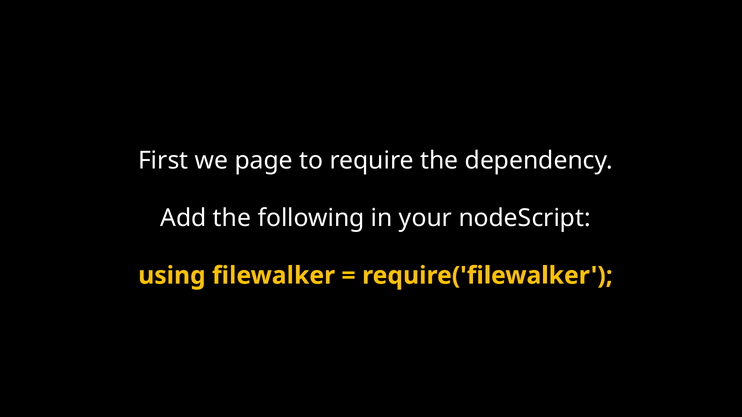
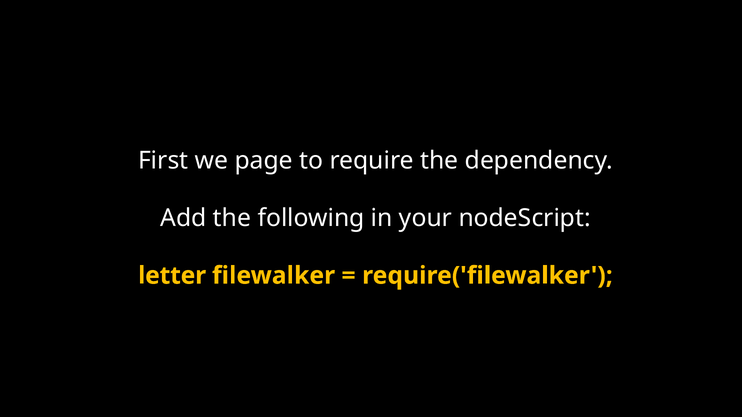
using: using -> letter
